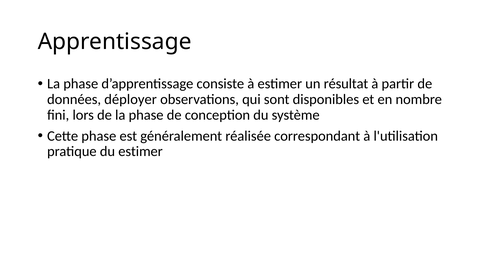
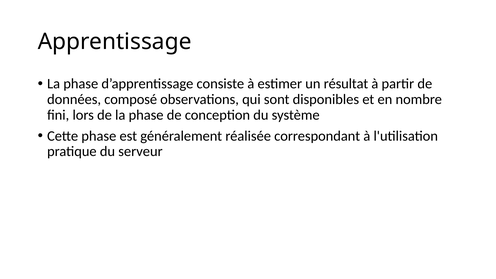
déployer: déployer -> composé
du estimer: estimer -> serveur
